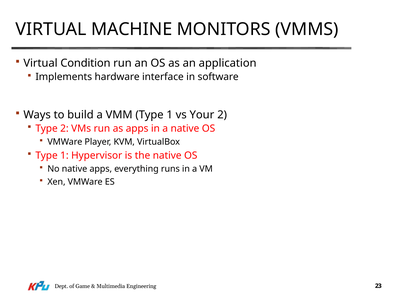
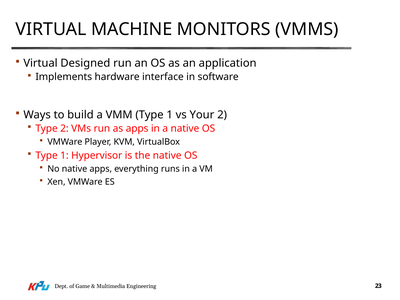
Condition: Condition -> Designed
